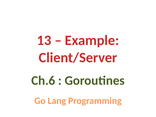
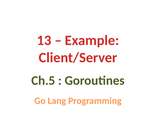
Ch.6: Ch.6 -> Ch.5
